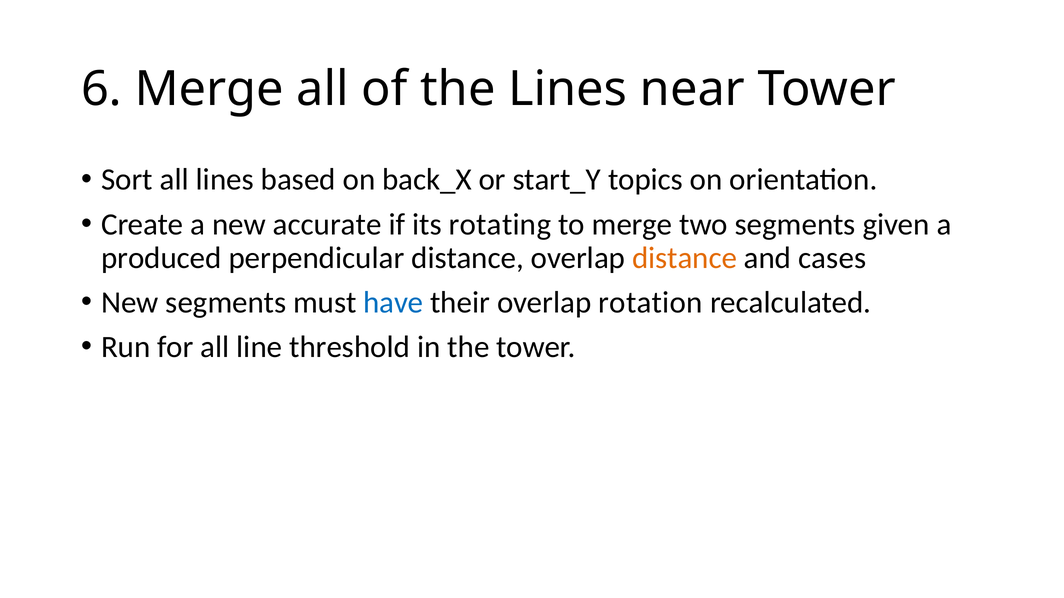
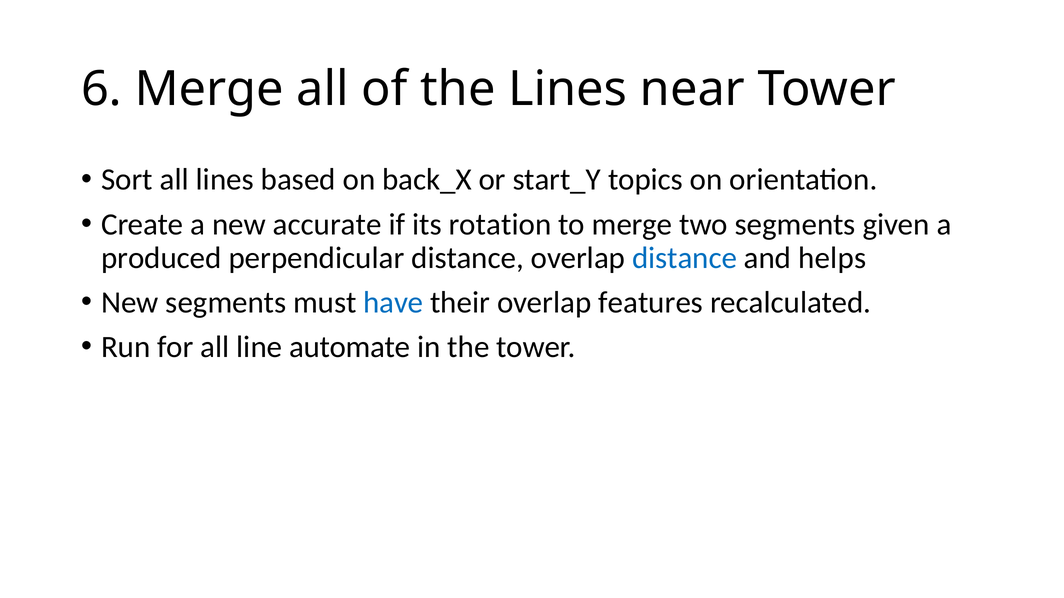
rotating: rotating -> rotation
distance at (685, 258) colour: orange -> blue
cases: cases -> helps
rotation: rotation -> features
threshold: threshold -> automate
